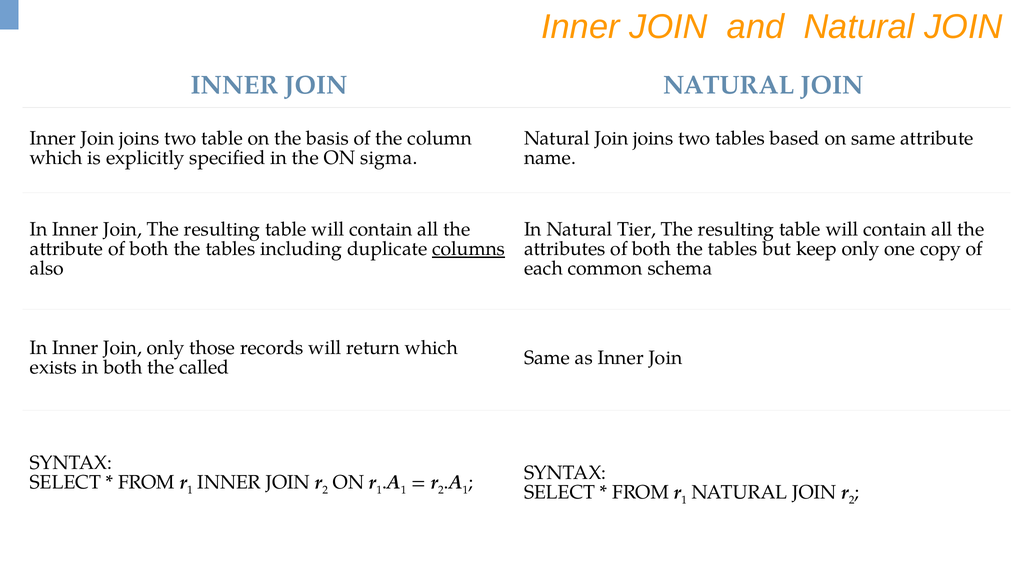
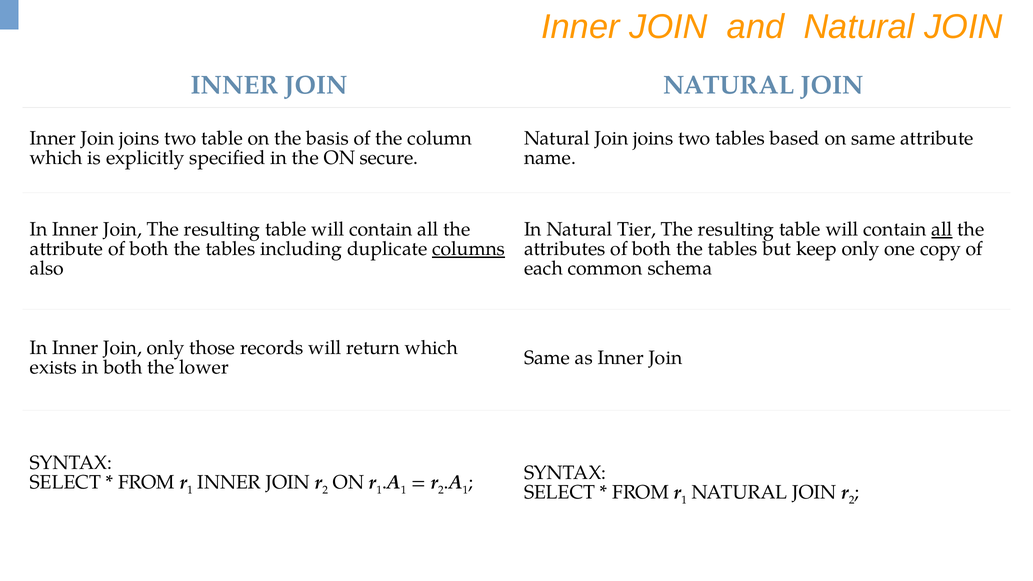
sigma: sigma -> secure
all at (942, 229) underline: none -> present
called: called -> lower
